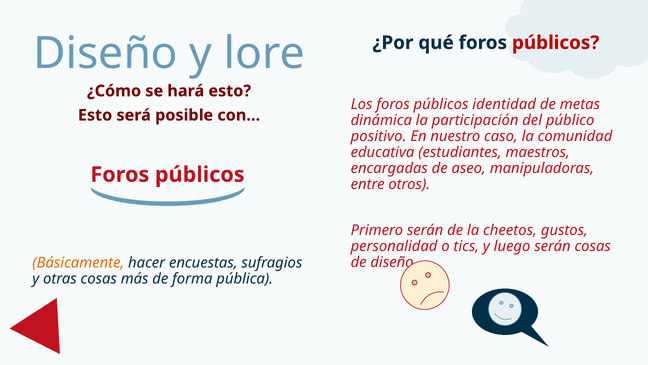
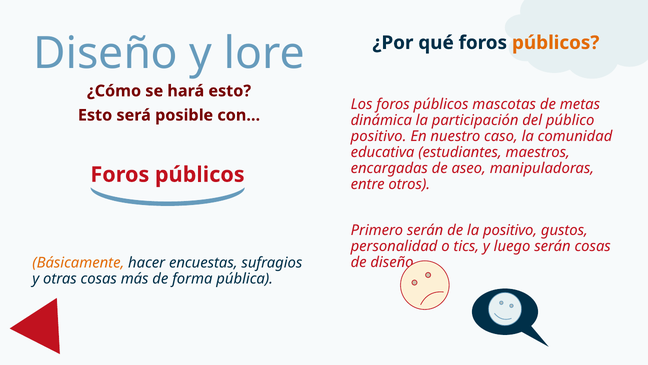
públicos at (556, 43) colour: red -> orange
identidad: identidad -> mascotas
la cheetos: cheetos -> positivo
